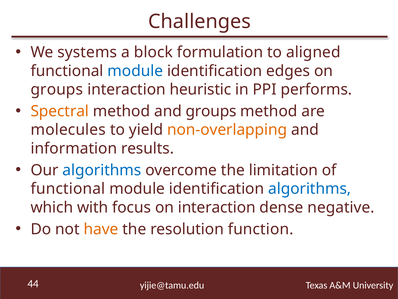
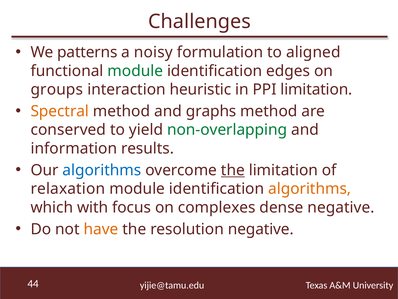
systems: systems -> patterns
block: block -> noisy
module at (135, 71) colour: blue -> green
PPI performs: performs -> limitation
and groups: groups -> graphs
molecules: molecules -> conserved
non-overlapping colour: orange -> green
the at (233, 170) underline: none -> present
functional at (68, 189): functional -> relaxation
algorithms at (310, 189) colour: blue -> orange
on interaction: interaction -> complexes
function at (261, 229): function -> negative
